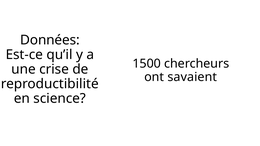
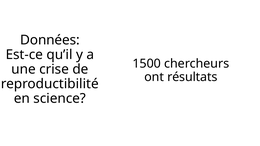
savaient: savaient -> résultats
